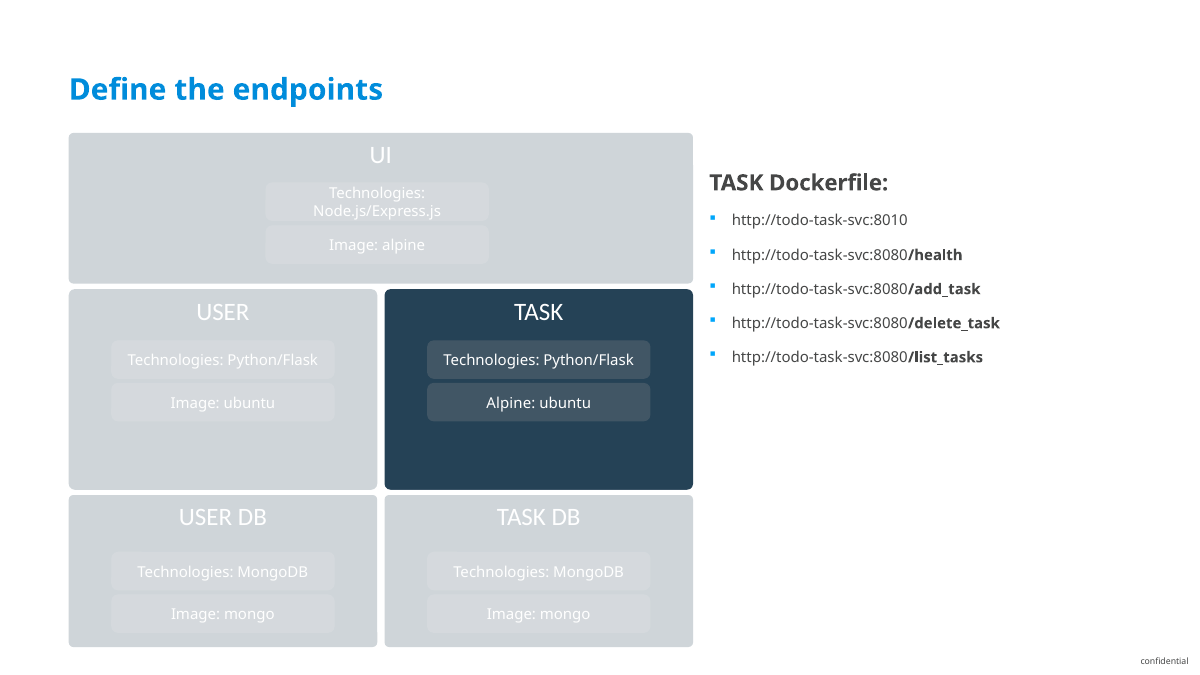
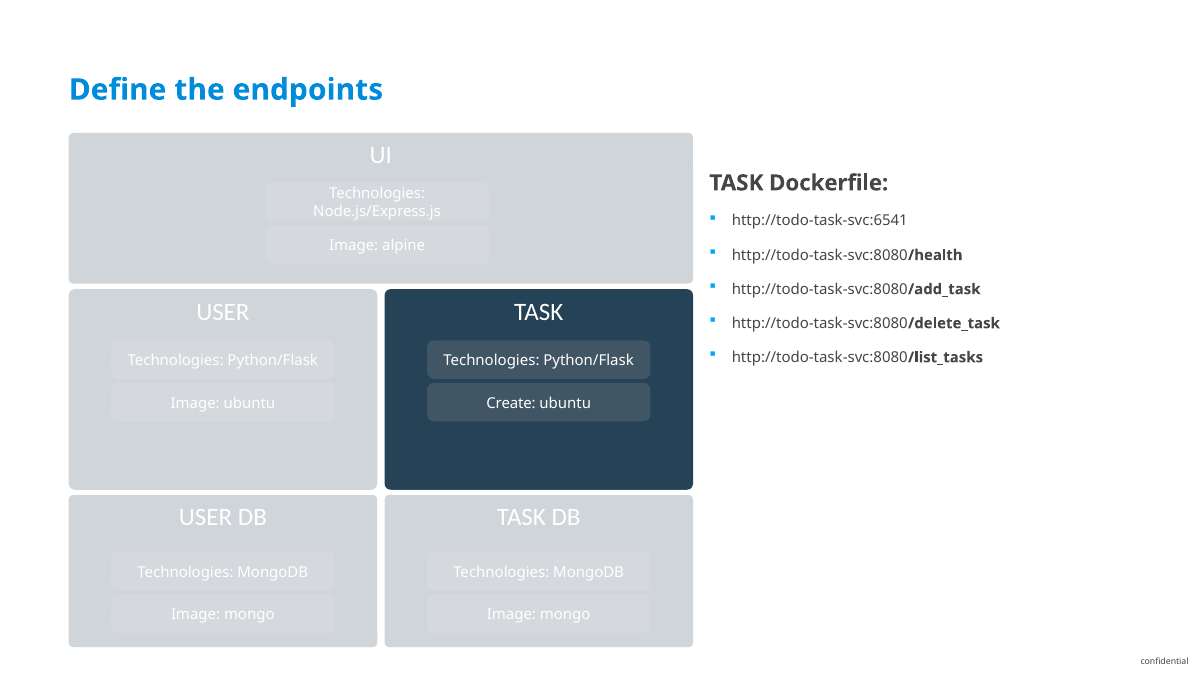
http://todo-task-svc:8010: http://todo-task-svc:8010 -> http://todo-task-svc:6541
Alpine at (511, 403): Alpine -> Create
